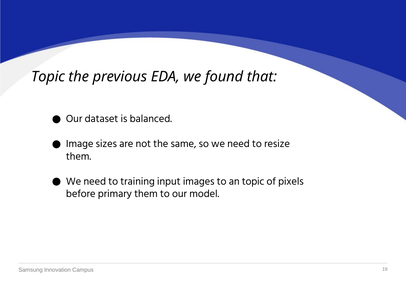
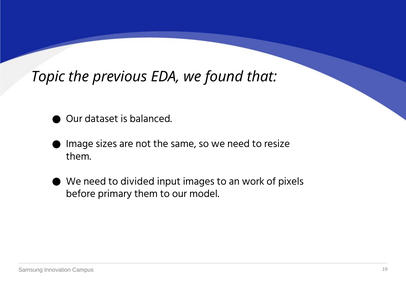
training: training -> divided
an topic: topic -> work
